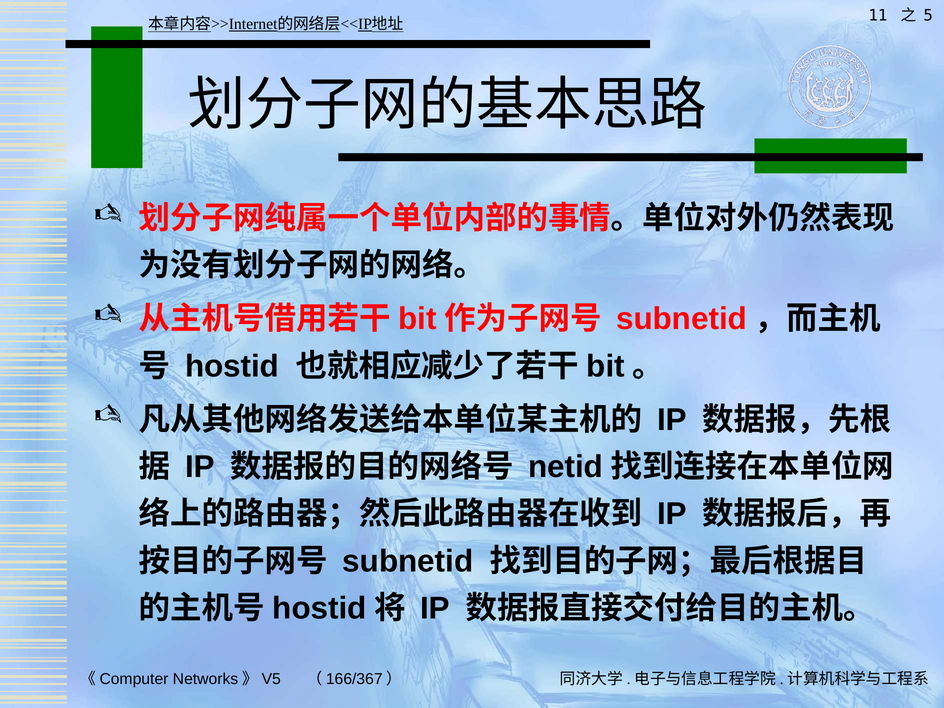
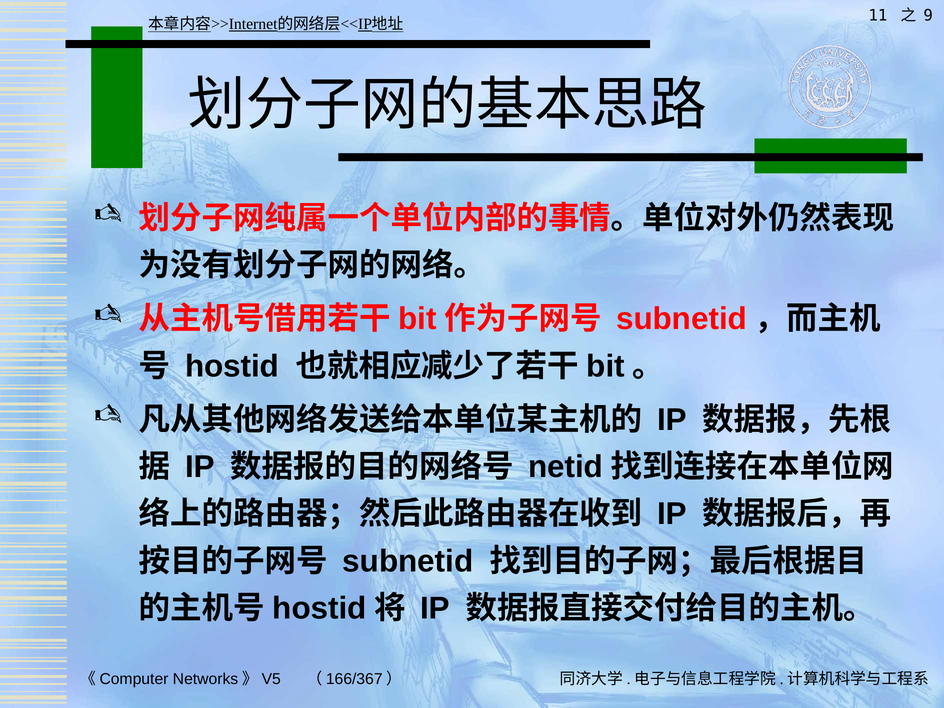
5: 5 -> 9
